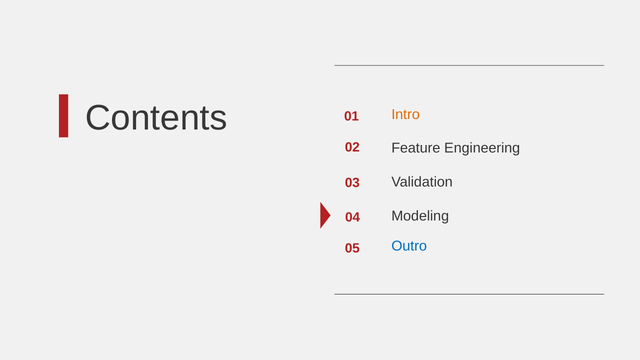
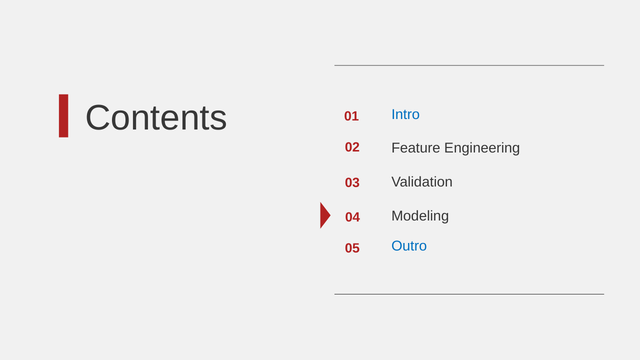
Intro colour: orange -> blue
